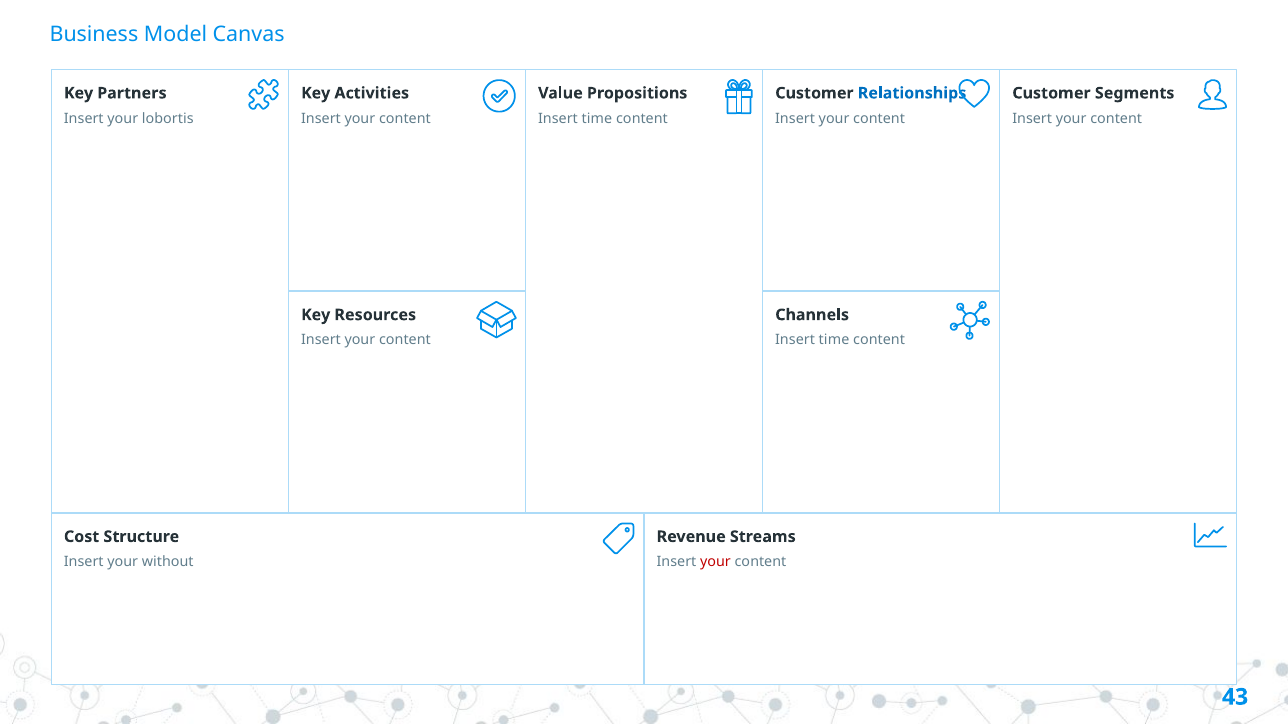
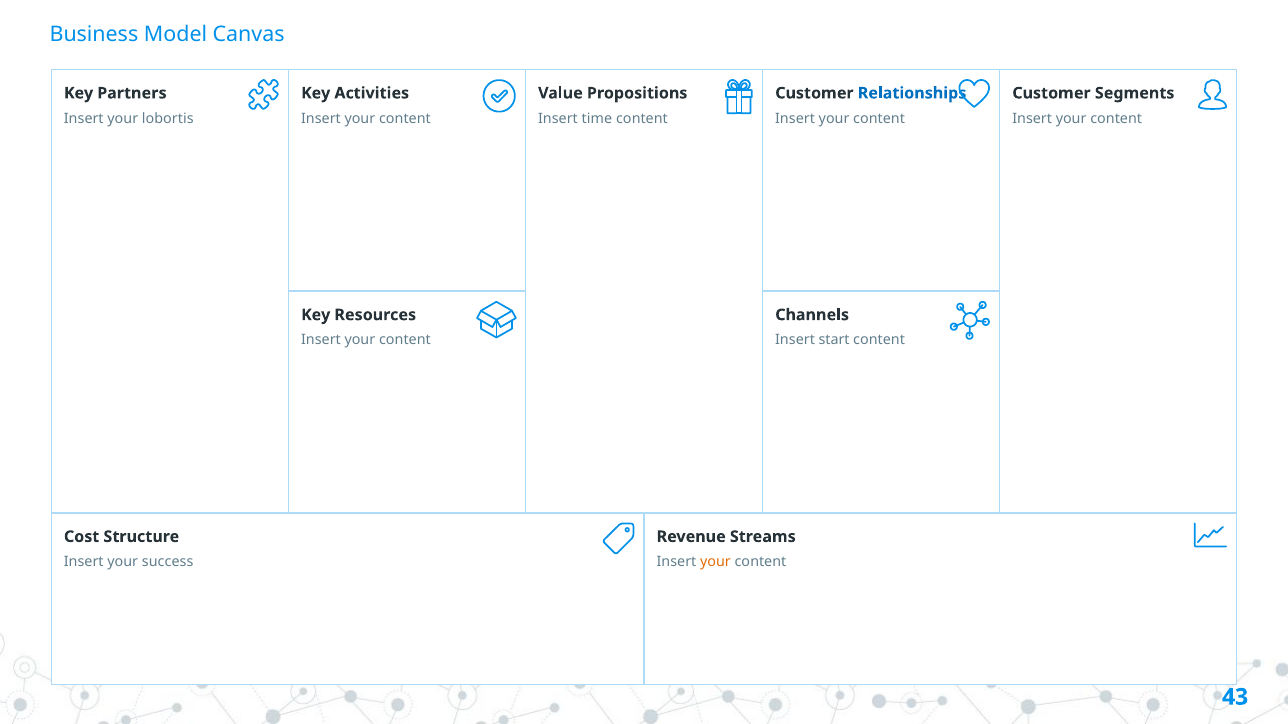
time at (834, 340): time -> start
without: without -> success
your at (715, 562) colour: red -> orange
